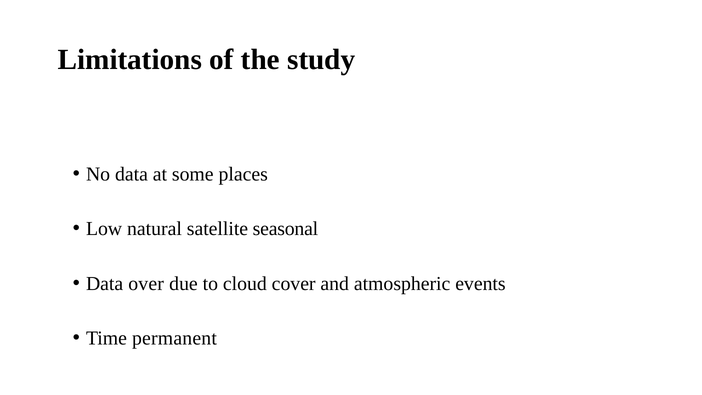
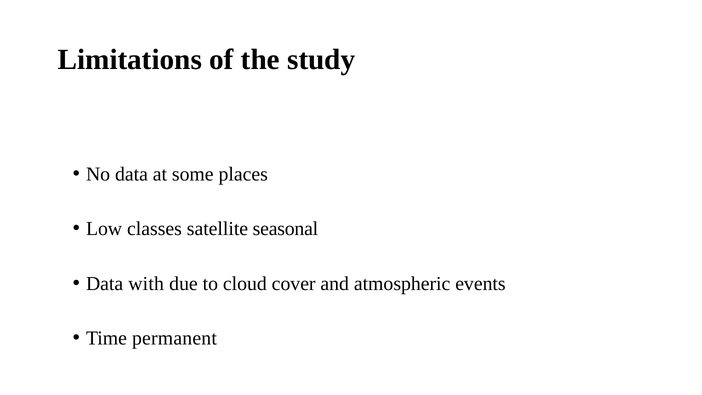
natural: natural -> classes
over: over -> with
